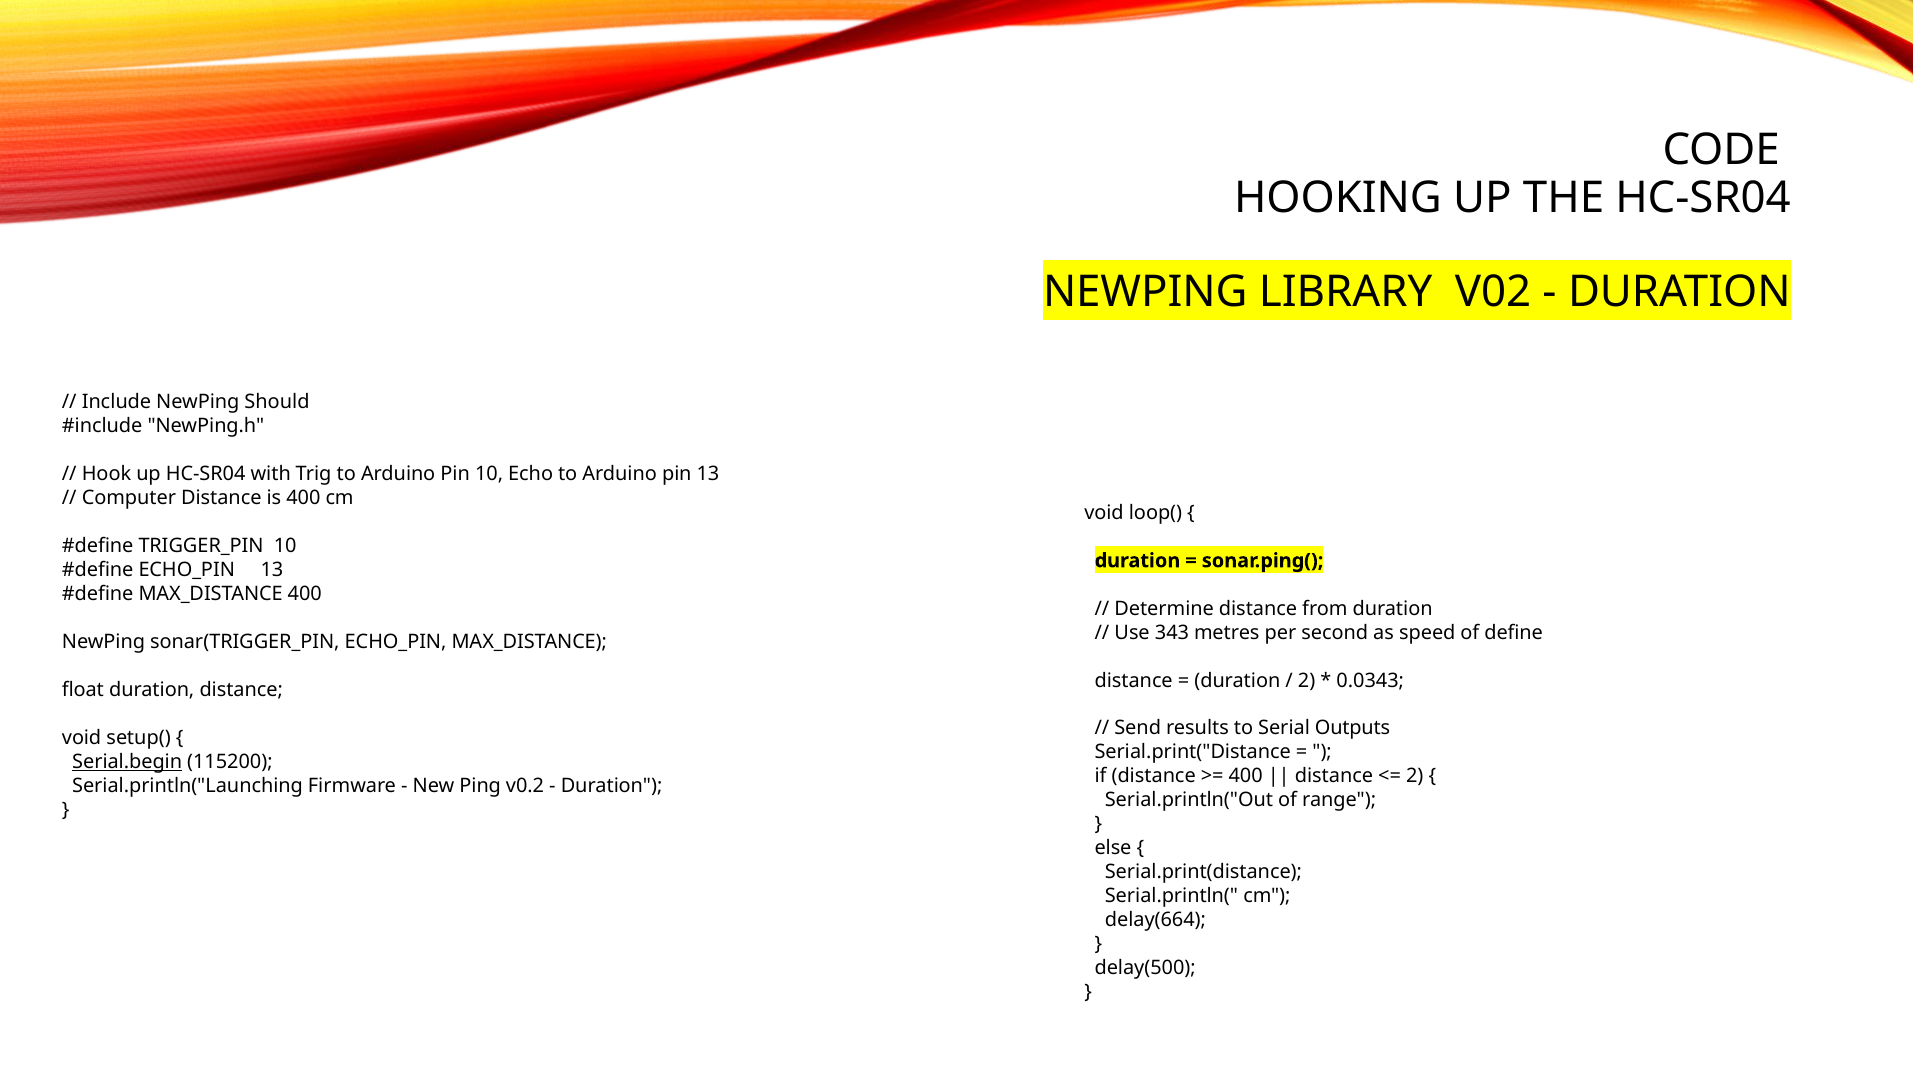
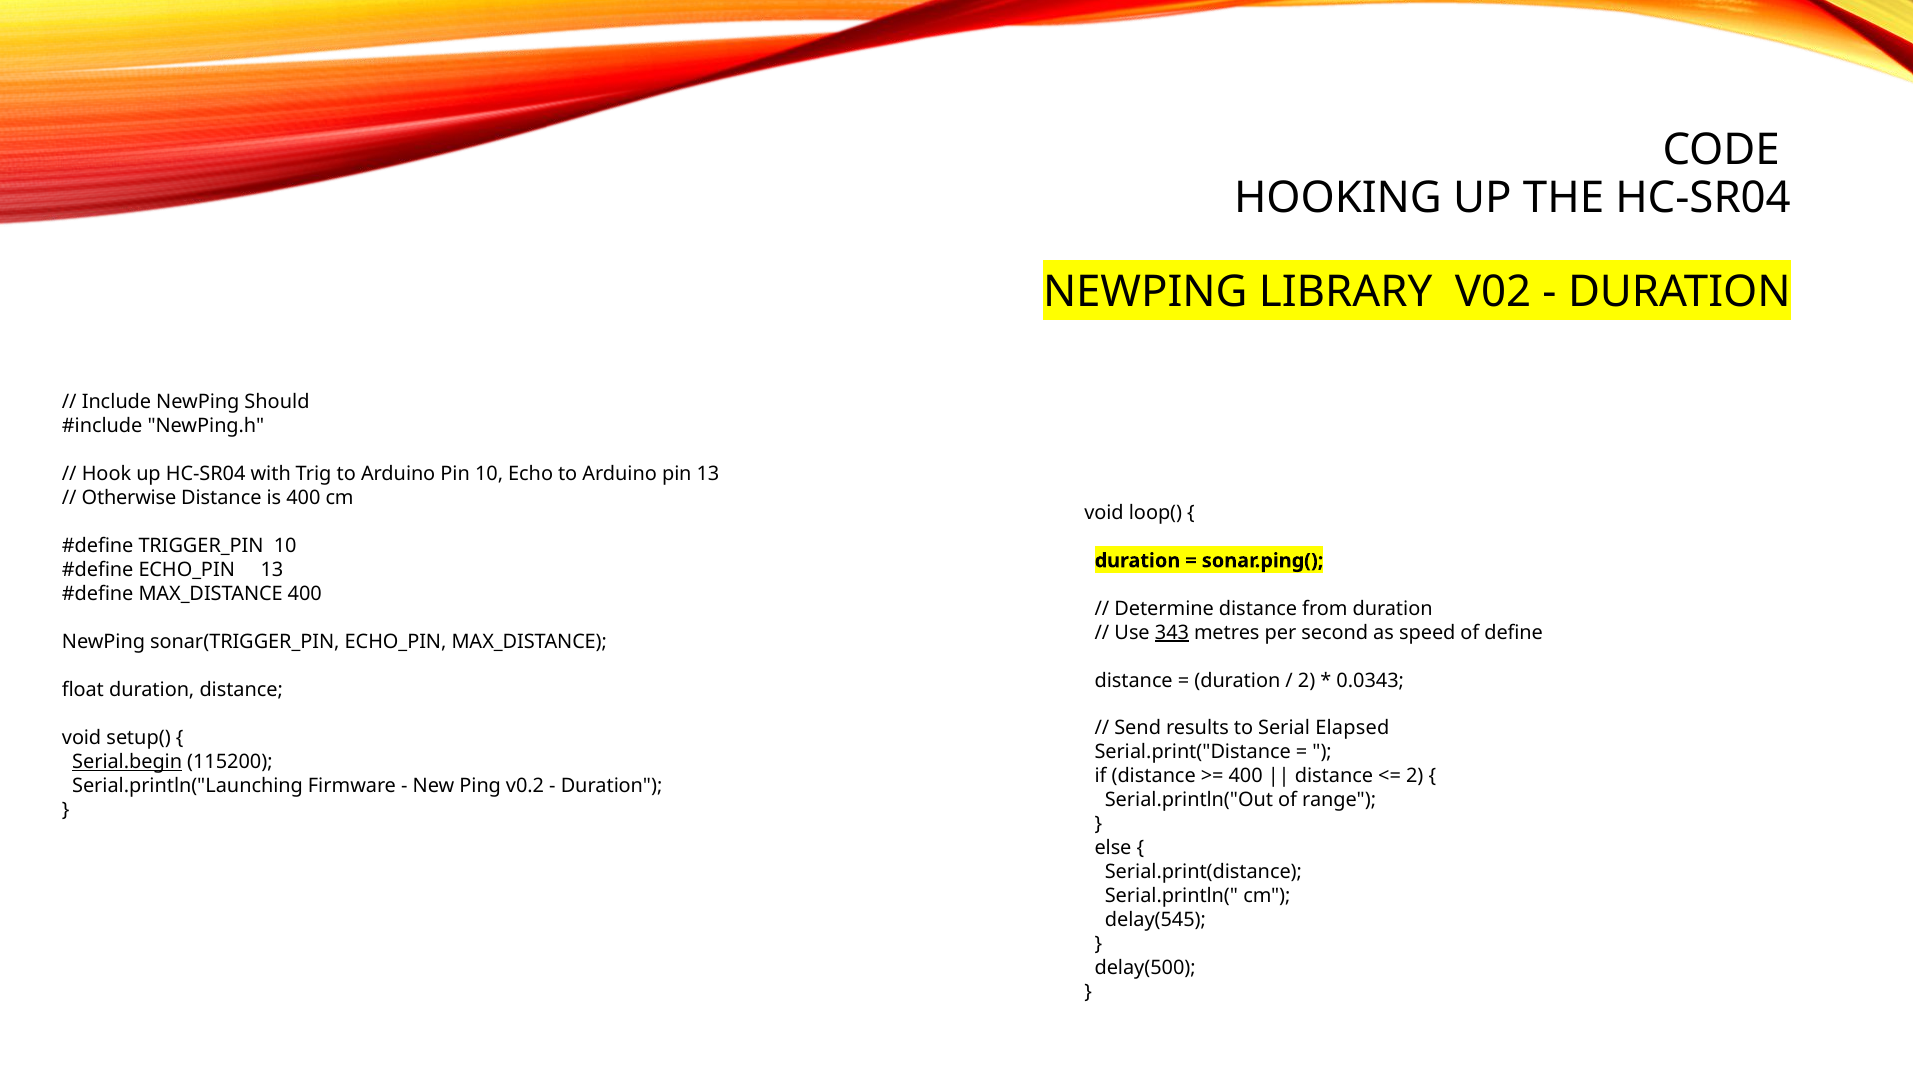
Computer: Computer -> Otherwise
343 underline: none -> present
Outputs: Outputs -> Elapsed
delay(664: delay(664 -> delay(545
